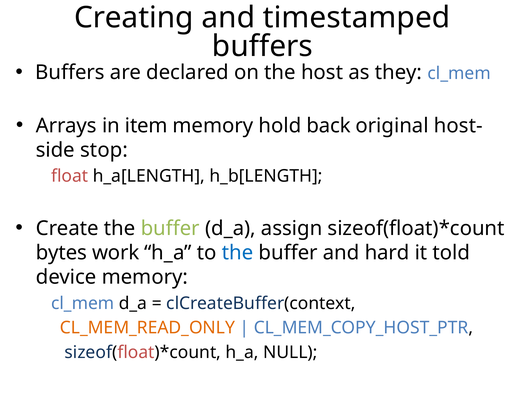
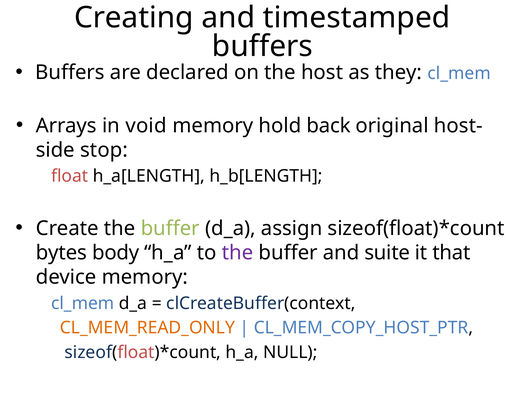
item: item -> void
work: work -> body
the at (238, 253) colour: blue -> purple
hard: hard -> suite
told: told -> that
